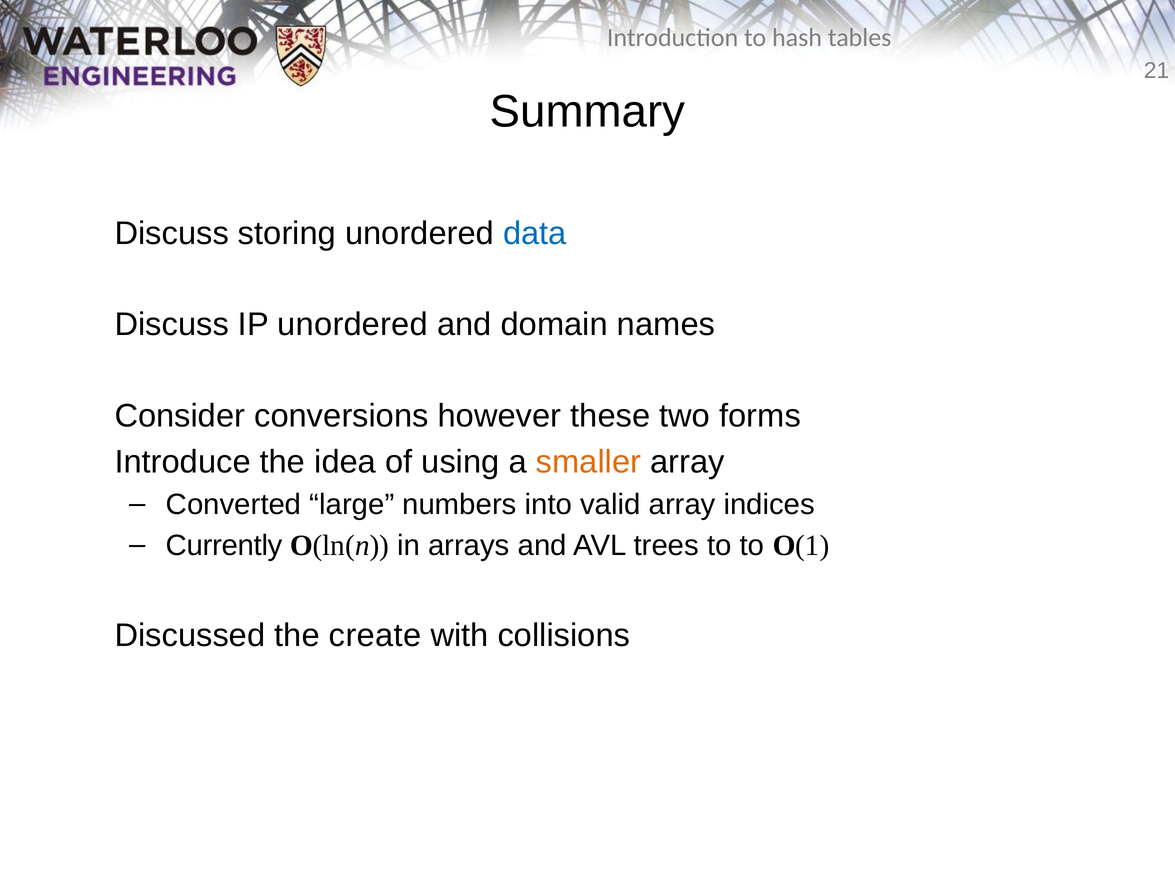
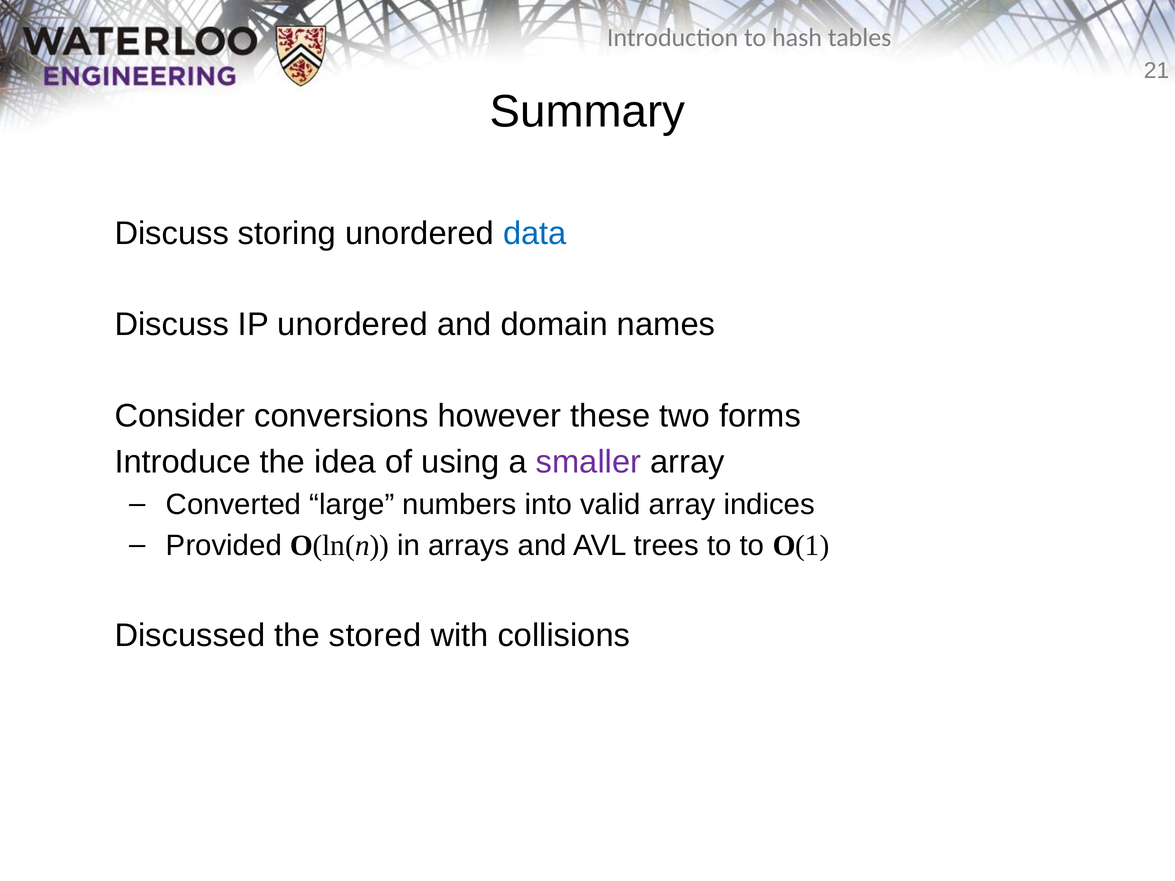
smaller colour: orange -> purple
Currently: Currently -> Provided
create: create -> stored
